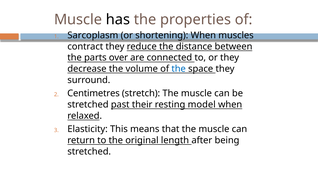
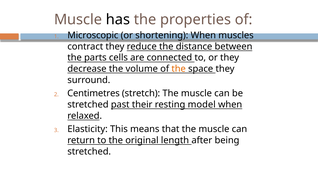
Sarcoplasm: Sarcoplasm -> Microscopic
over: over -> cells
the at (179, 69) colour: blue -> orange
